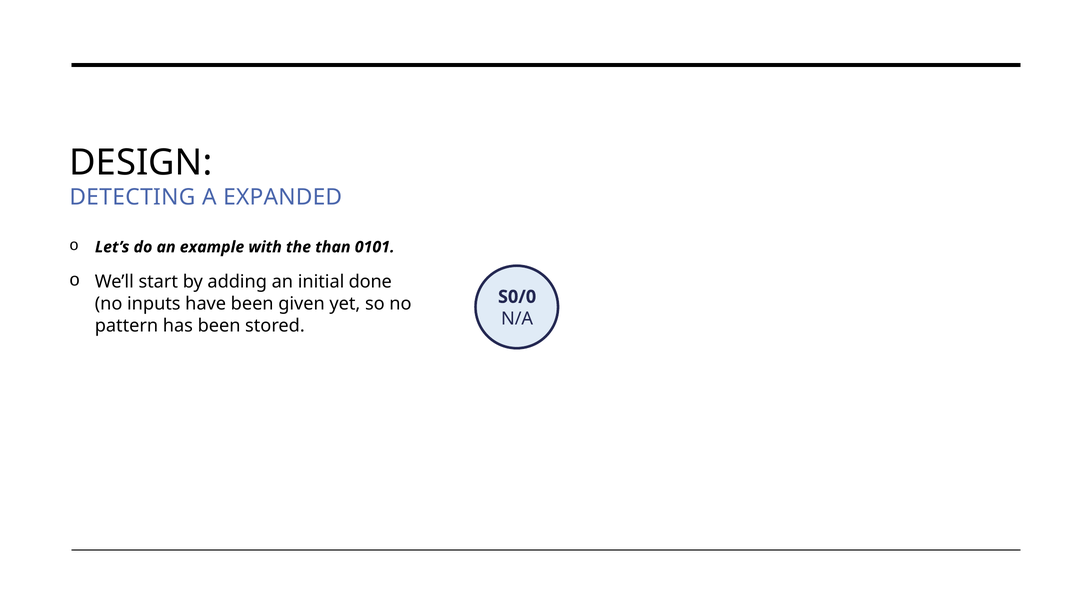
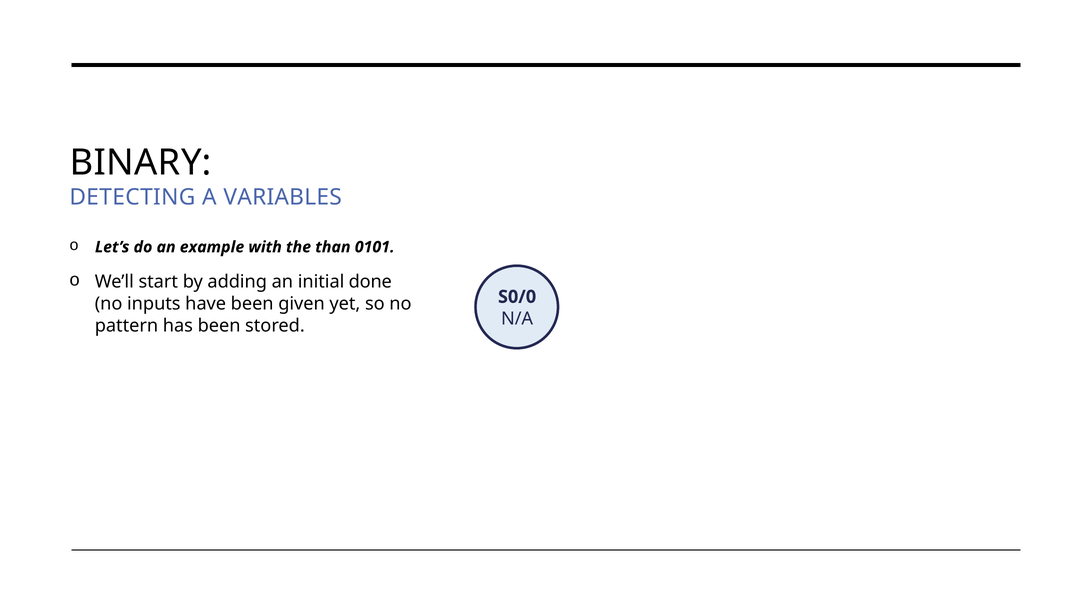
DESIGN: DESIGN -> BINARY
EXPANDED: EXPANDED -> VARIABLES
